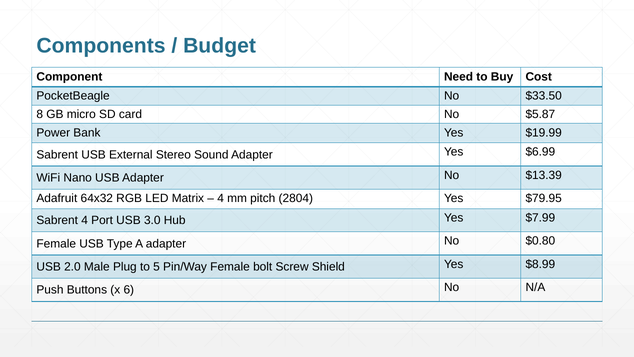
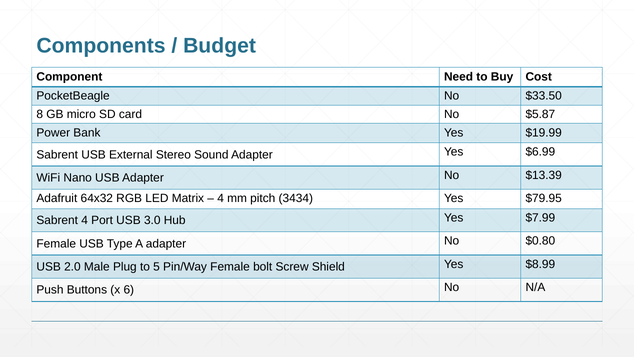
2804: 2804 -> 3434
